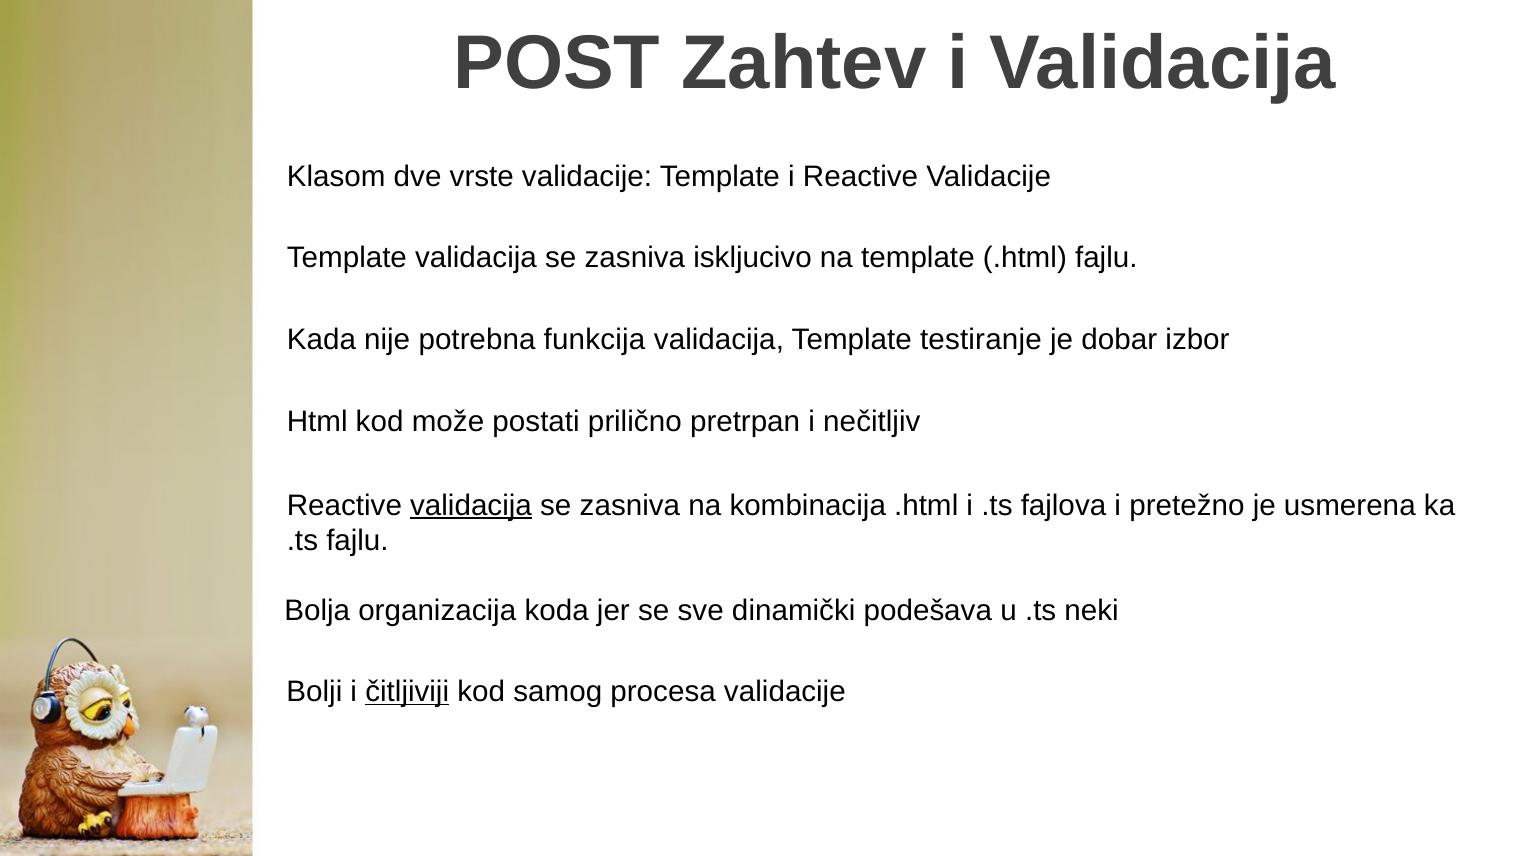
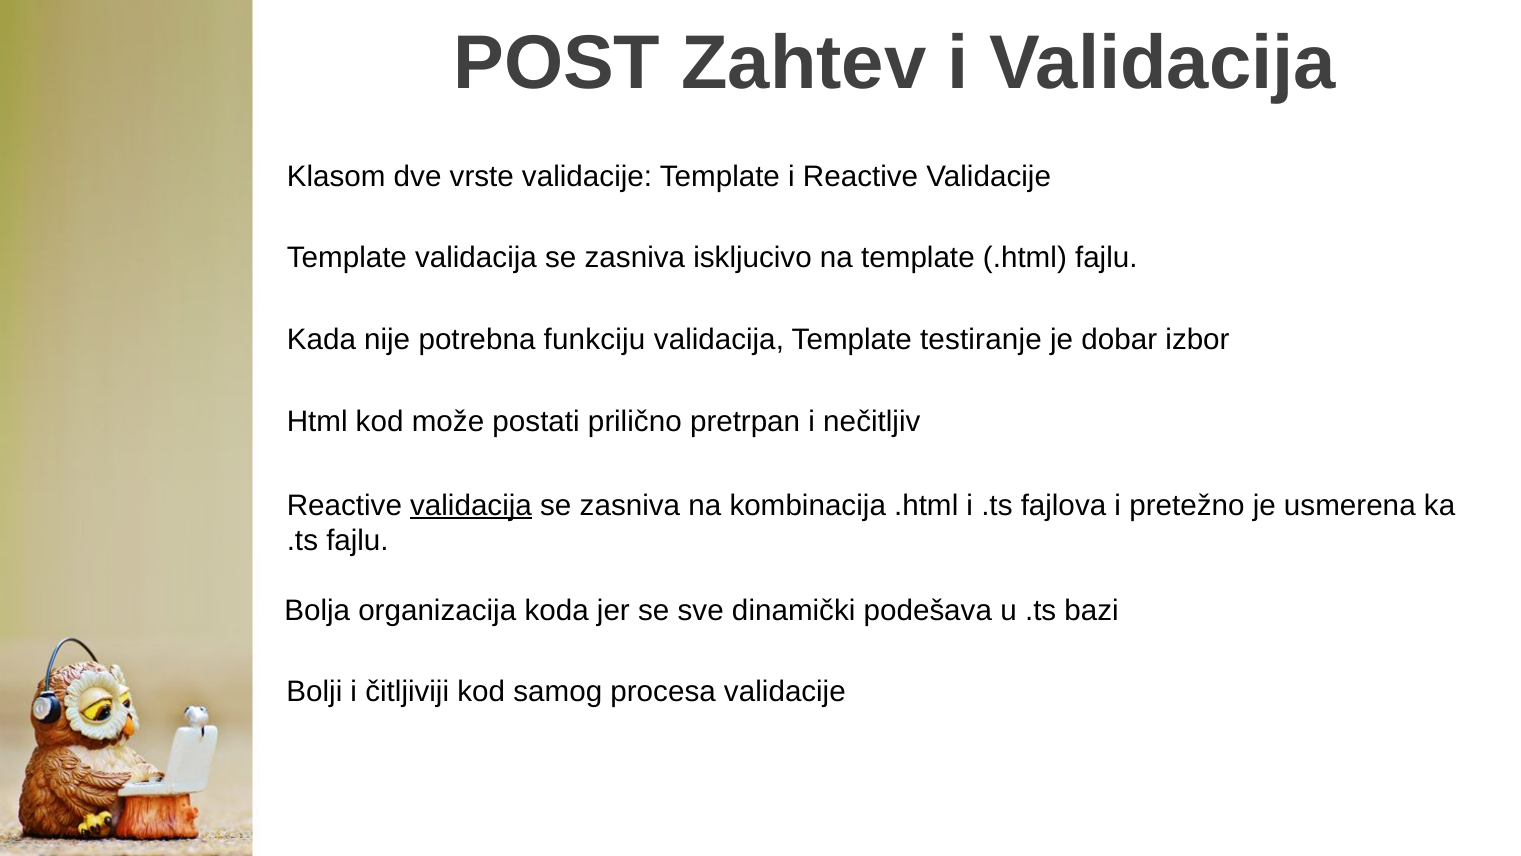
funkcija: funkcija -> funkciju
neki: neki -> bazi
čitljiviji underline: present -> none
